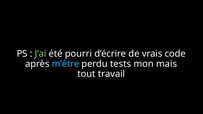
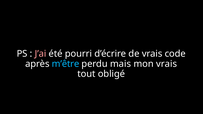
J’ai colour: light green -> pink
tests: tests -> mais
mon mais: mais -> vrais
travail: travail -> obligé
